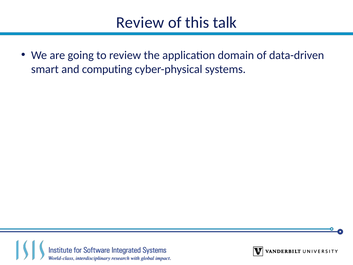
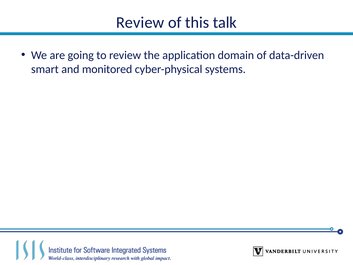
computing: computing -> monitored
